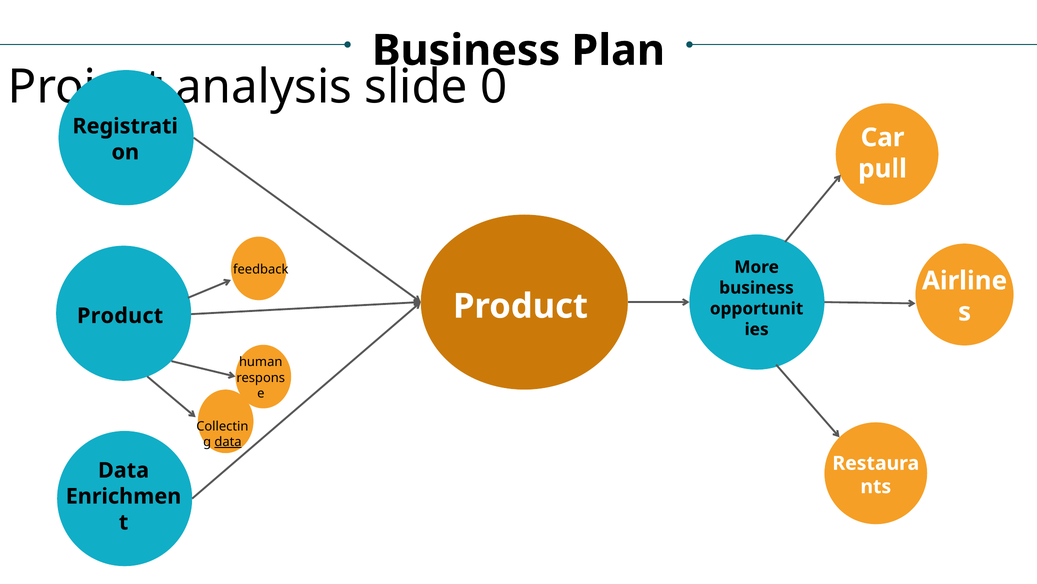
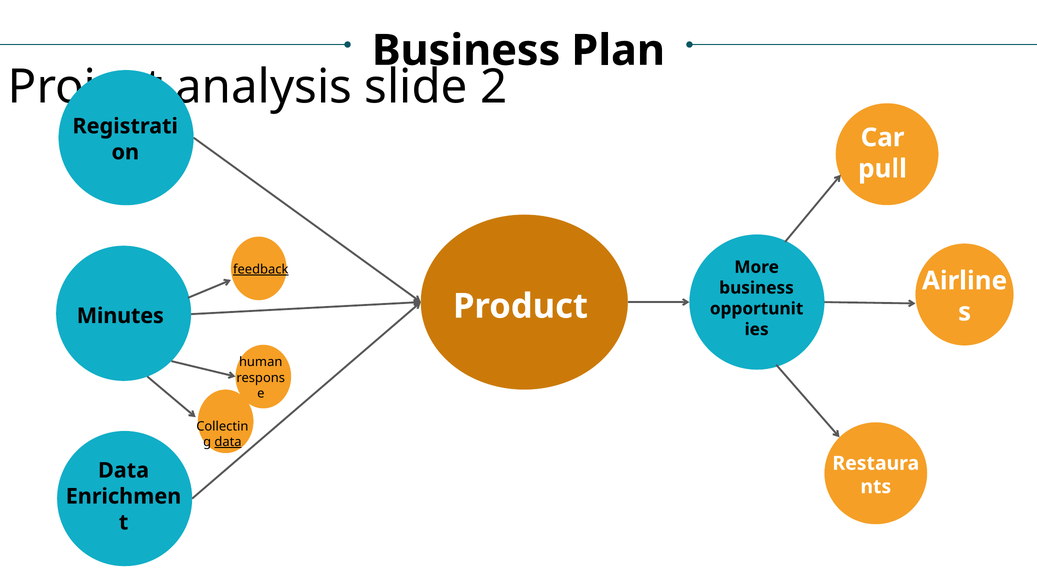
0: 0 -> 2
feedback underline: none -> present
Product at (120, 316): Product -> Minutes
